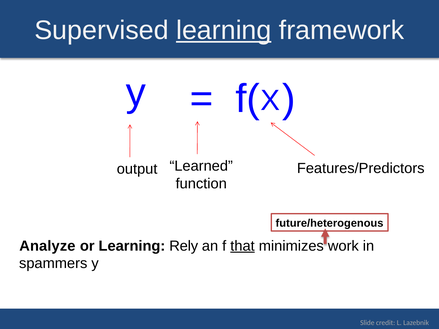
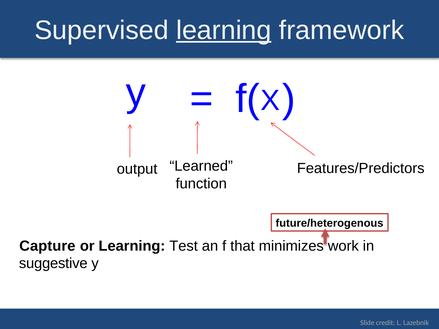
Analyze: Analyze -> Capture
Rely: Rely -> Test
that underline: present -> none
spammers: spammers -> suggestive
